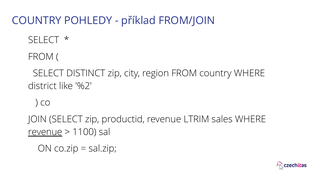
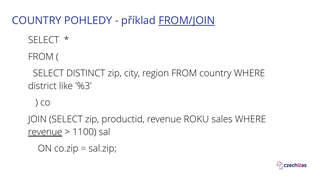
FROM/JOIN underline: none -> present
%2: %2 -> %3
LTRIM: LTRIM -> ROKU
